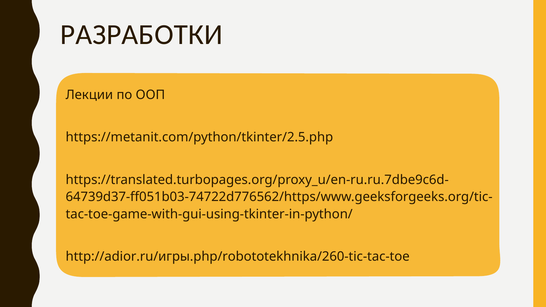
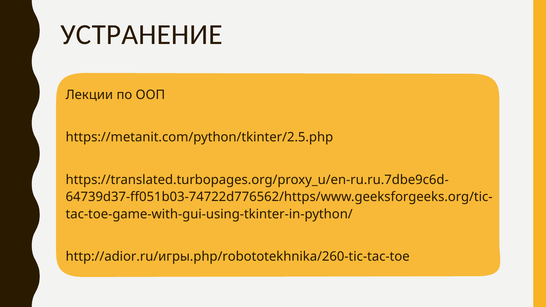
РАЗРАБОТКИ: РАЗРАБОТКИ -> УСТРАНЕНИЕ
